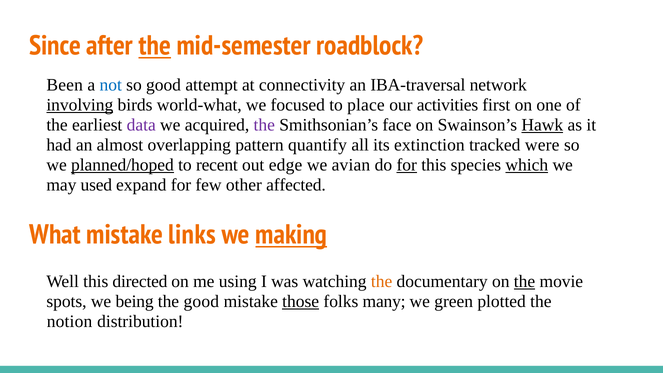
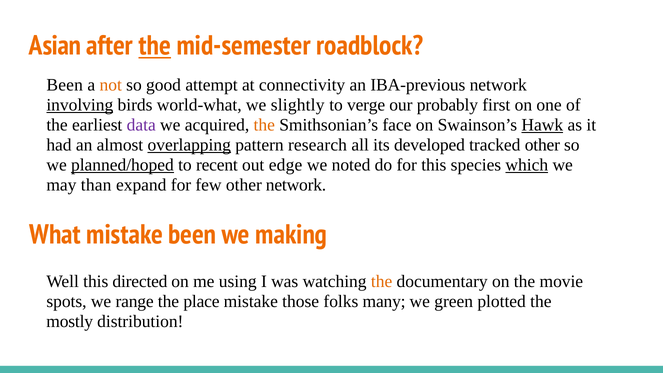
Since: Since -> Asian
not colour: blue -> orange
IBA-traversal: IBA-traversal -> IBA-previous
focused: focused -> slightly
place: place -> verge
activities: activities -> probably
the at (264, 125) colour: purple -> orange
overlapping underline: none -> present
quantify: quantify -> research
extinction: extinction -> developed
tracked were: were -> other
avian: avian -> noted
for at (407, 165) underline: present -> none
used: used -> than
other affected: affected -> network
mistake links: links -> been
making underline: present -> none
the at (525, 281) underline: present -> none
being: being -> range
the good: good -> place
those underline: present -> none
notion: notion -> mostly
